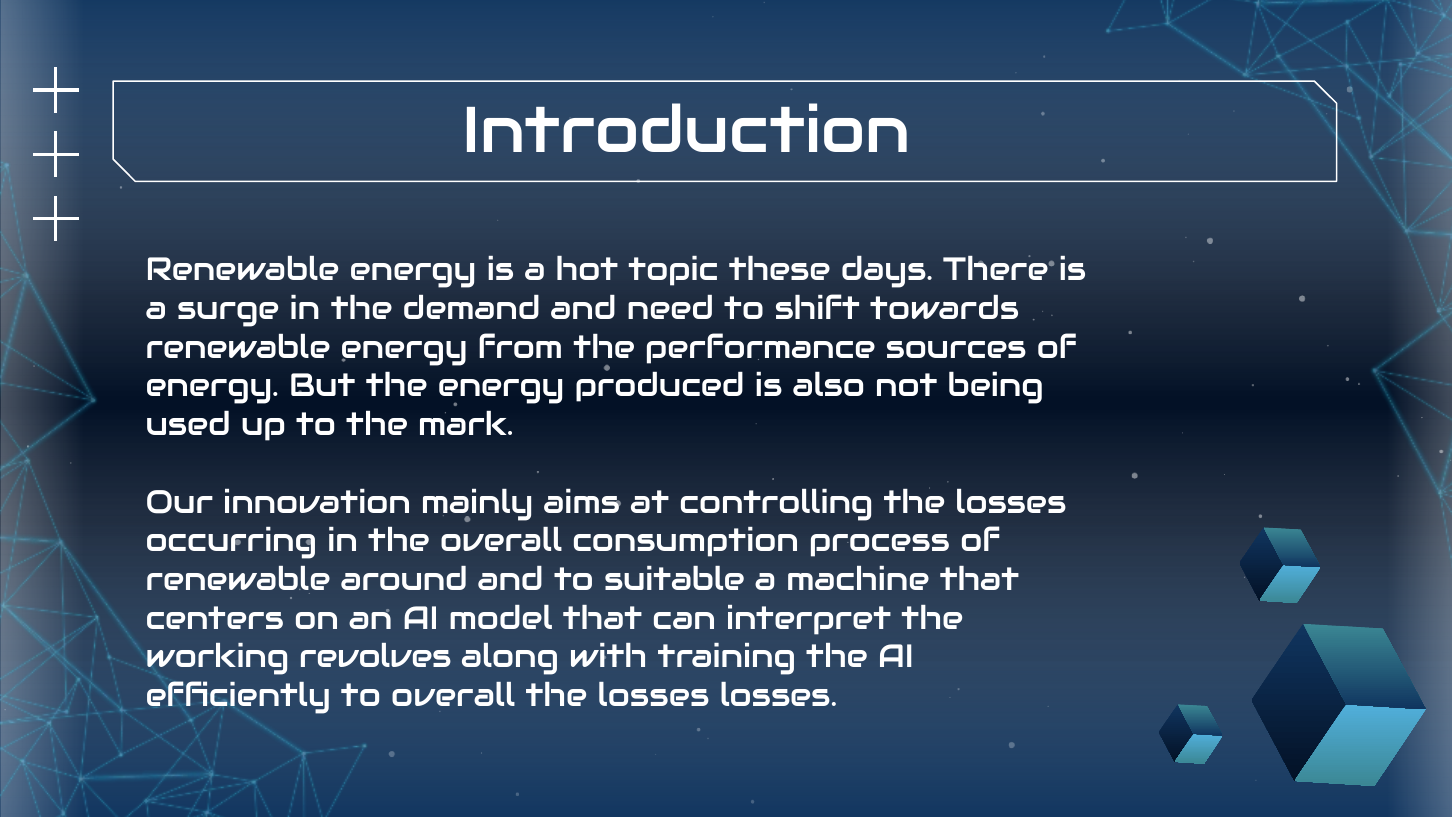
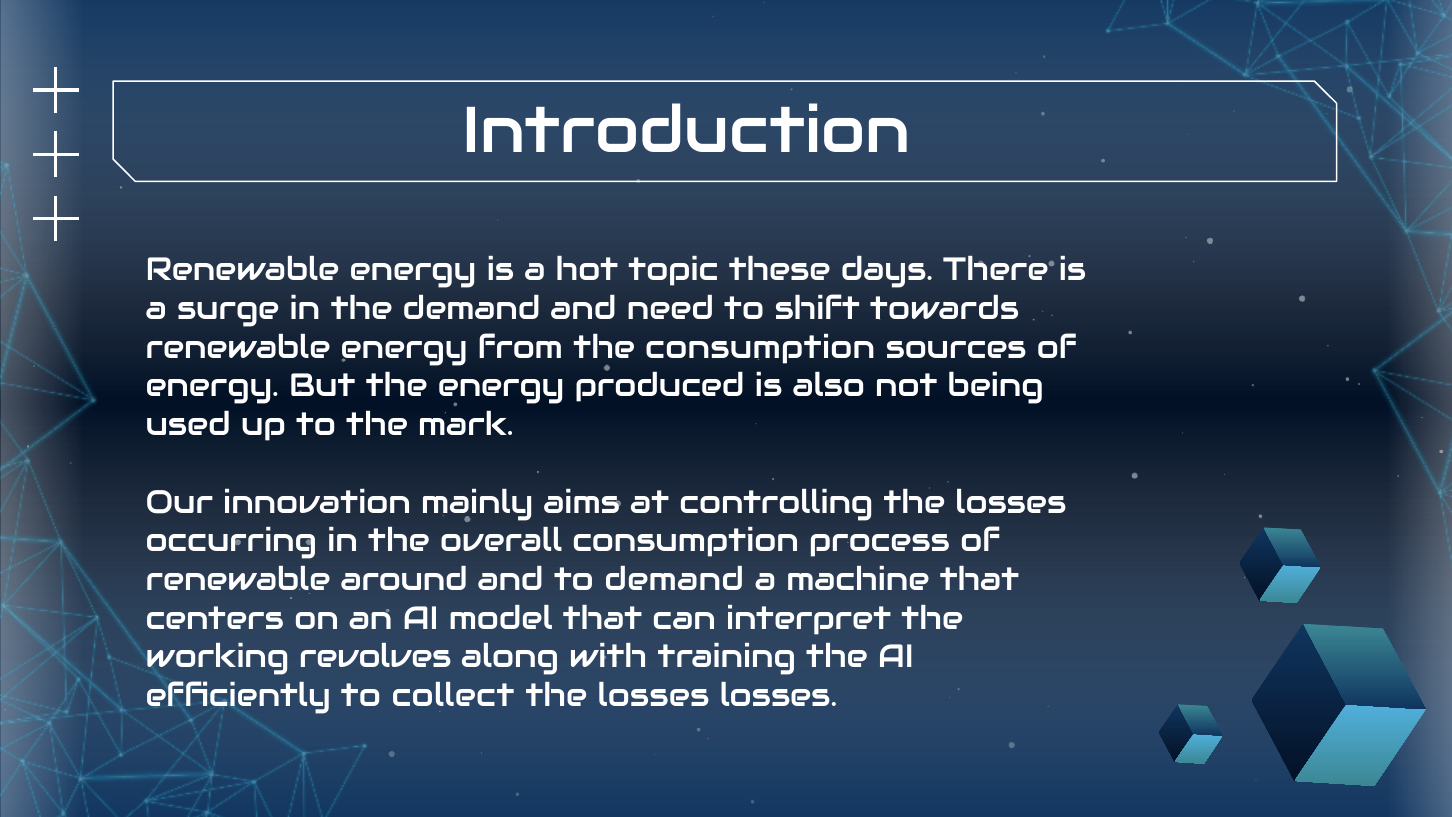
the performance: performance -> consumption
to suitable: suitable -> demand
to overall: overall -> collect
